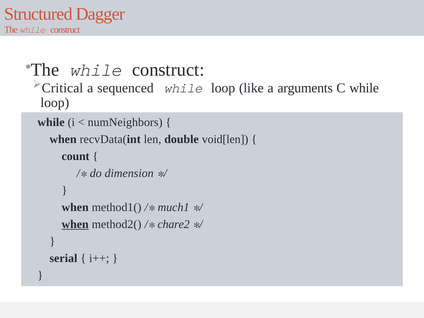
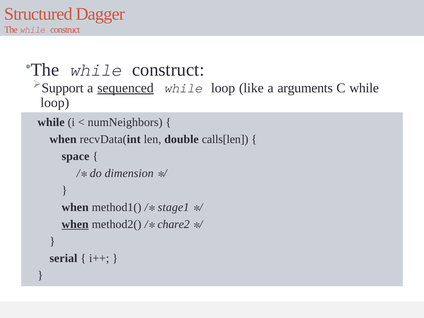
Critical: Critical -> Support
sequenced underline: none -> present
void[len: void[len -> calls[len
count: count -> space
much1: much1 -> stage1
